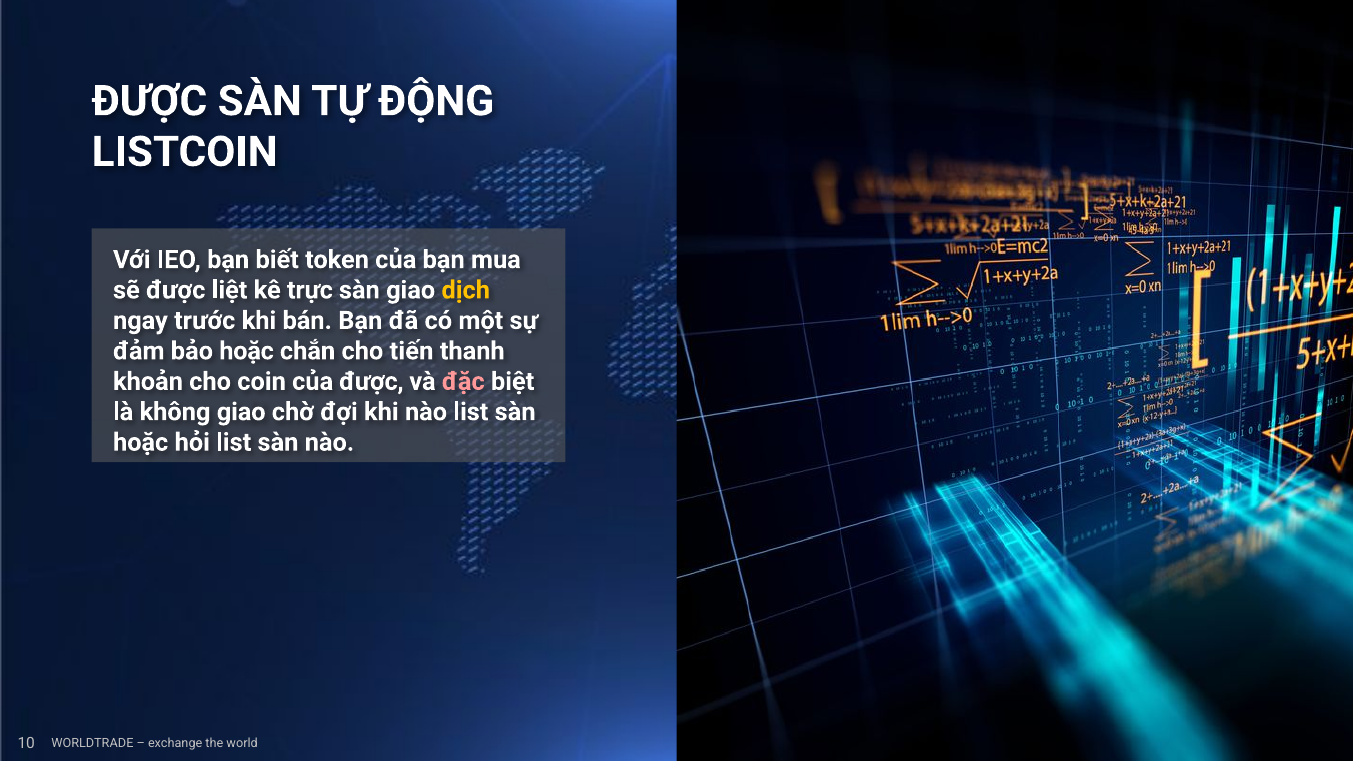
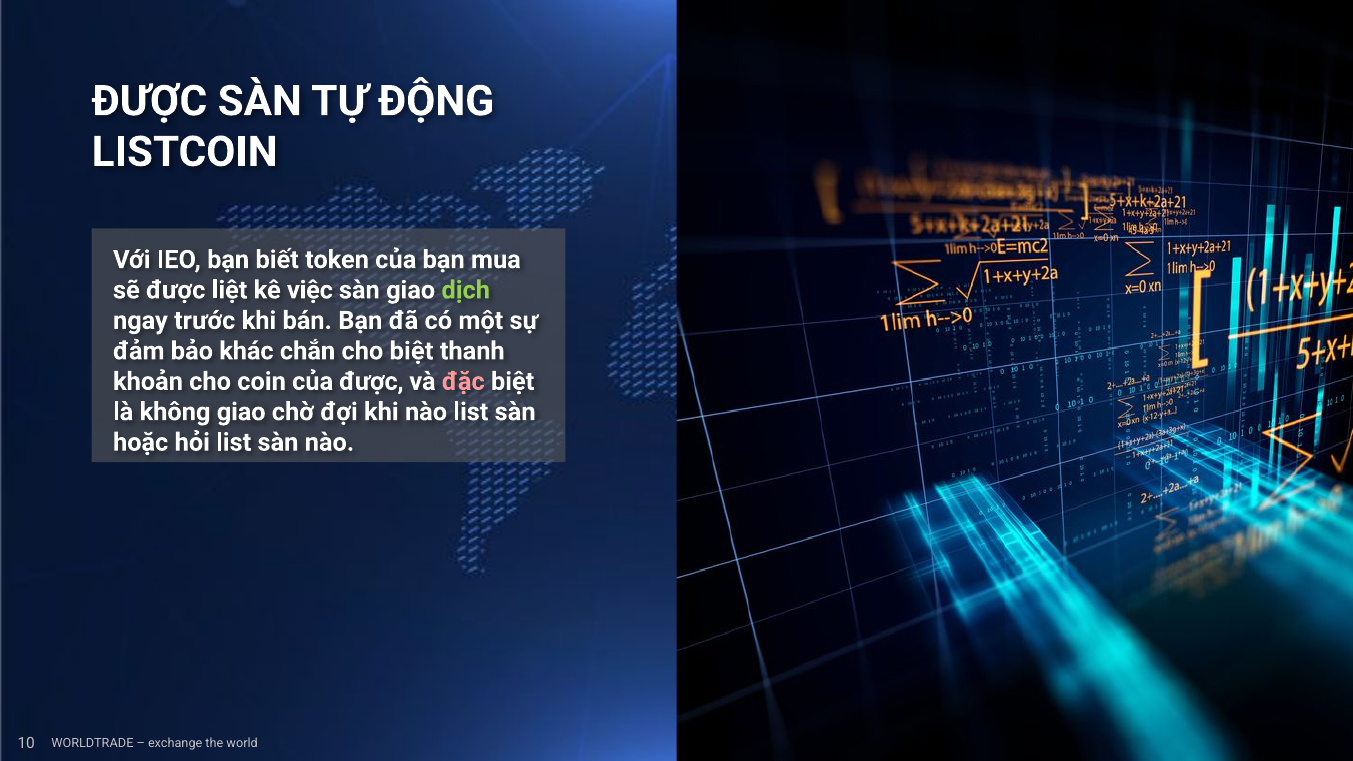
trực: trực -> việc
dịch colour: yellow -> light green
bảo hoặc: hoặc -> khác
cho tiến: tiến -> biệt
